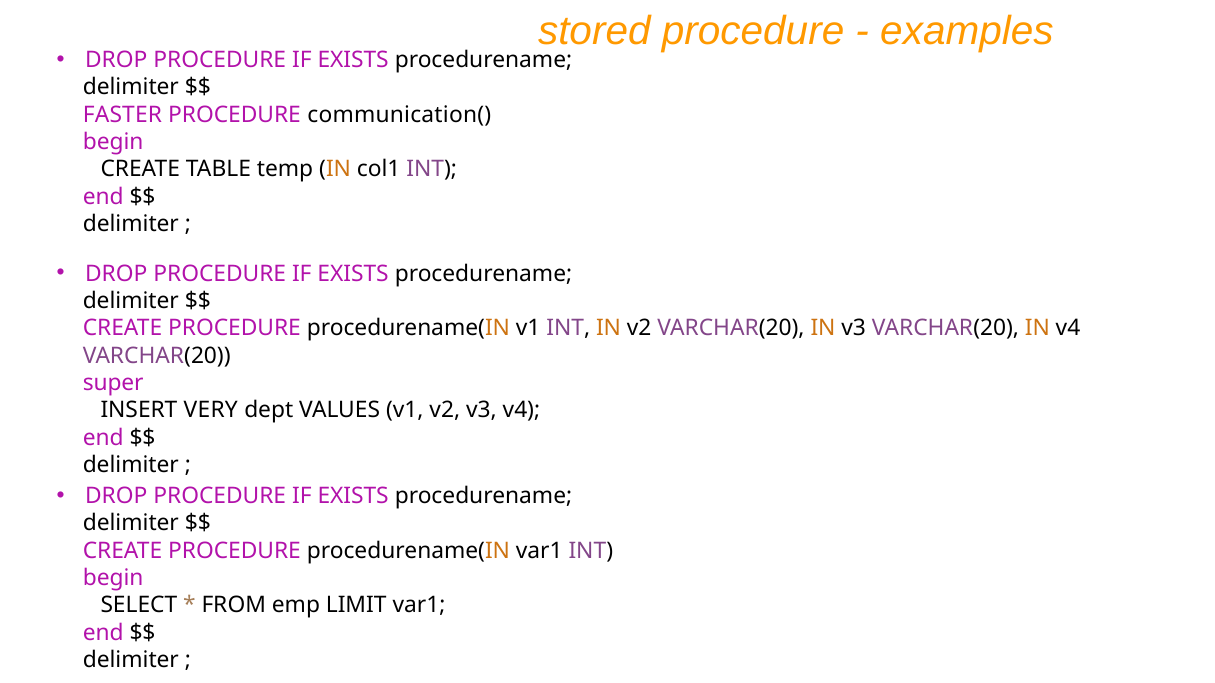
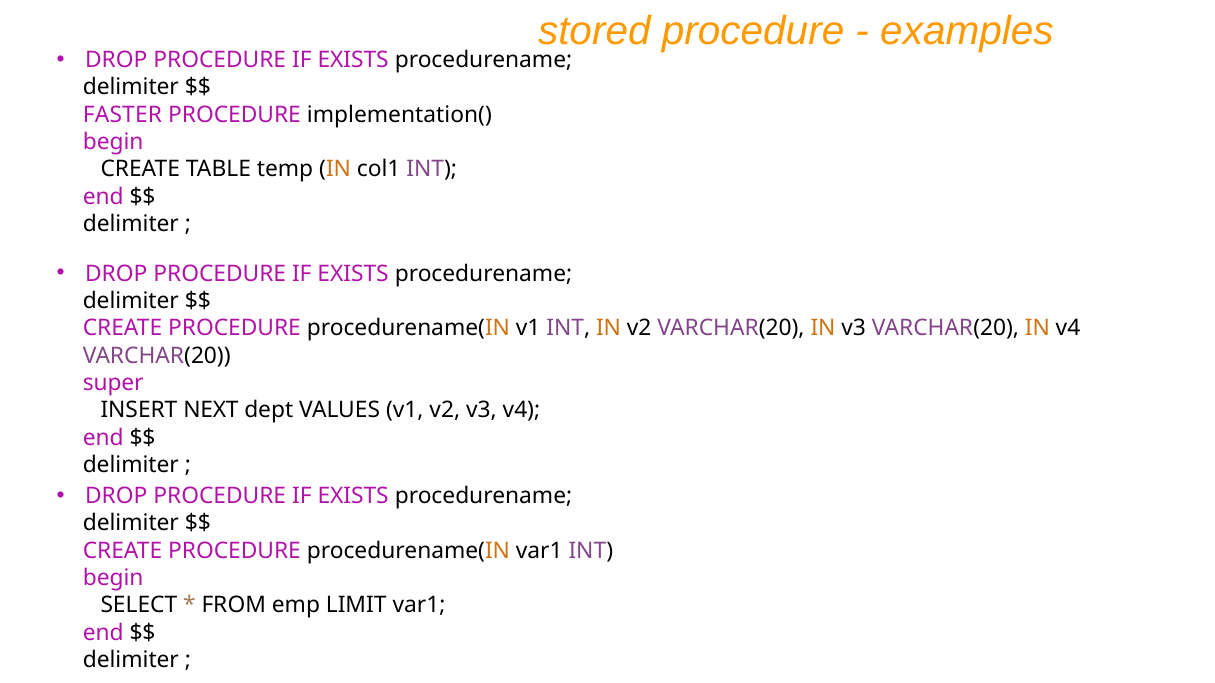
communication(: communication( -> implementation(
VERY: VERY -> NEXT
